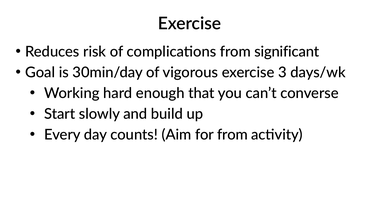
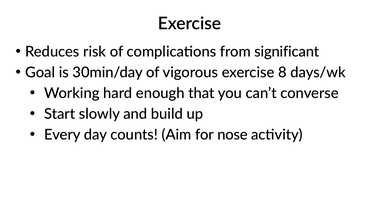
3: 3 -> 8
for from: from -> nose
